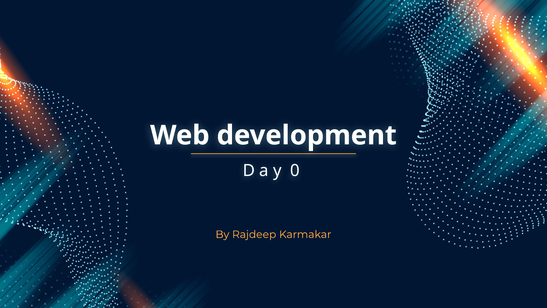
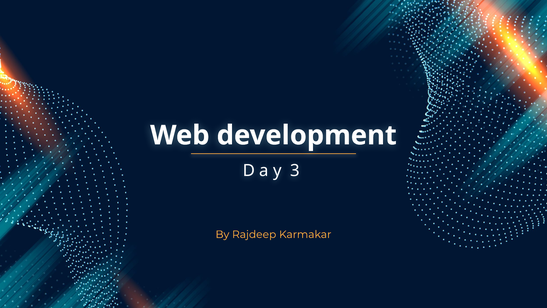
0: 0 -> 3
